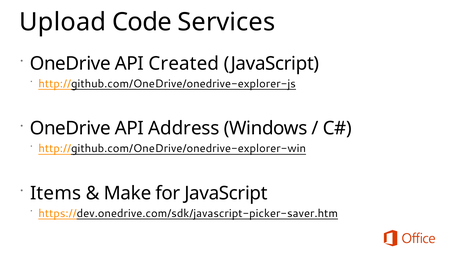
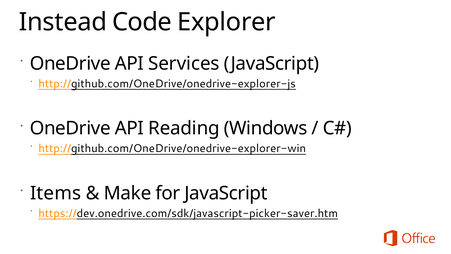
Upload: Upload -> Instead
Services: Services -> Explorer
Created: Created -> Services
Address: Address -> Reading
